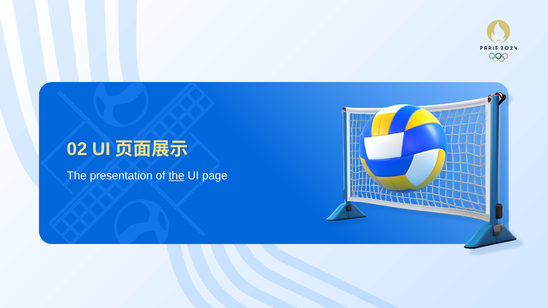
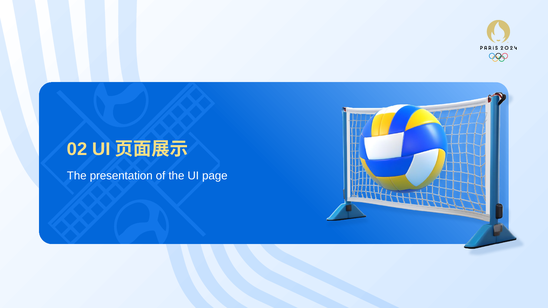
the at (176, 176) underline: present -> none
